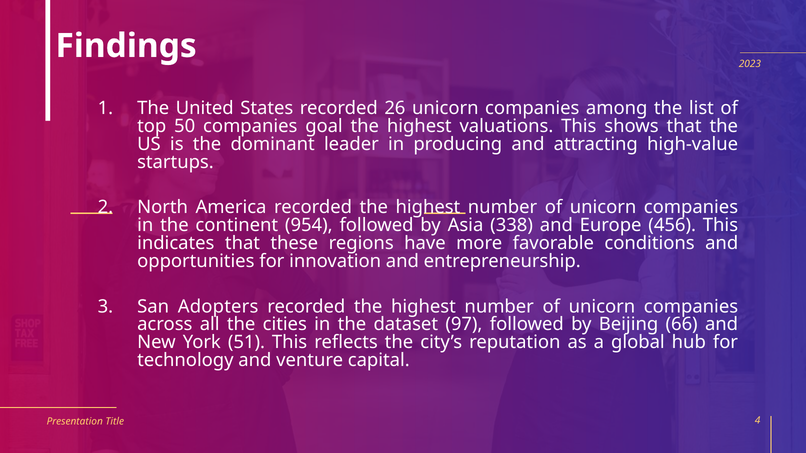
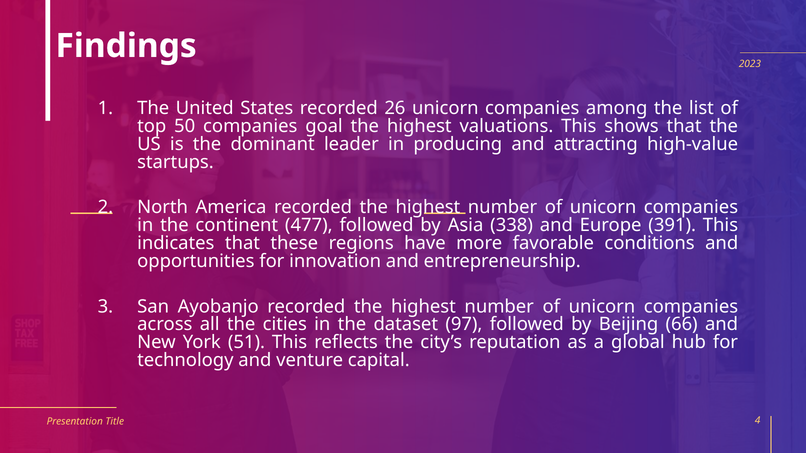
954: 954 -> 477
456: 456 -> 391
Adopters: Adopters -> Ayobanjo
